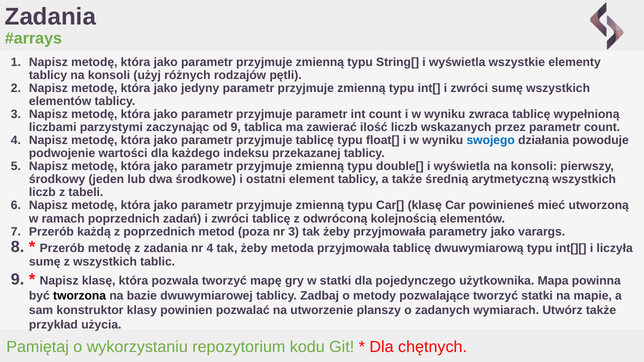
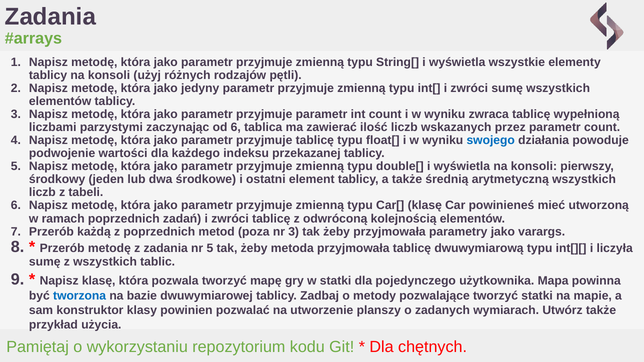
od 9: 9 -> 6
nr 4: 4 -> 5
tworzona colour: black -> blue
